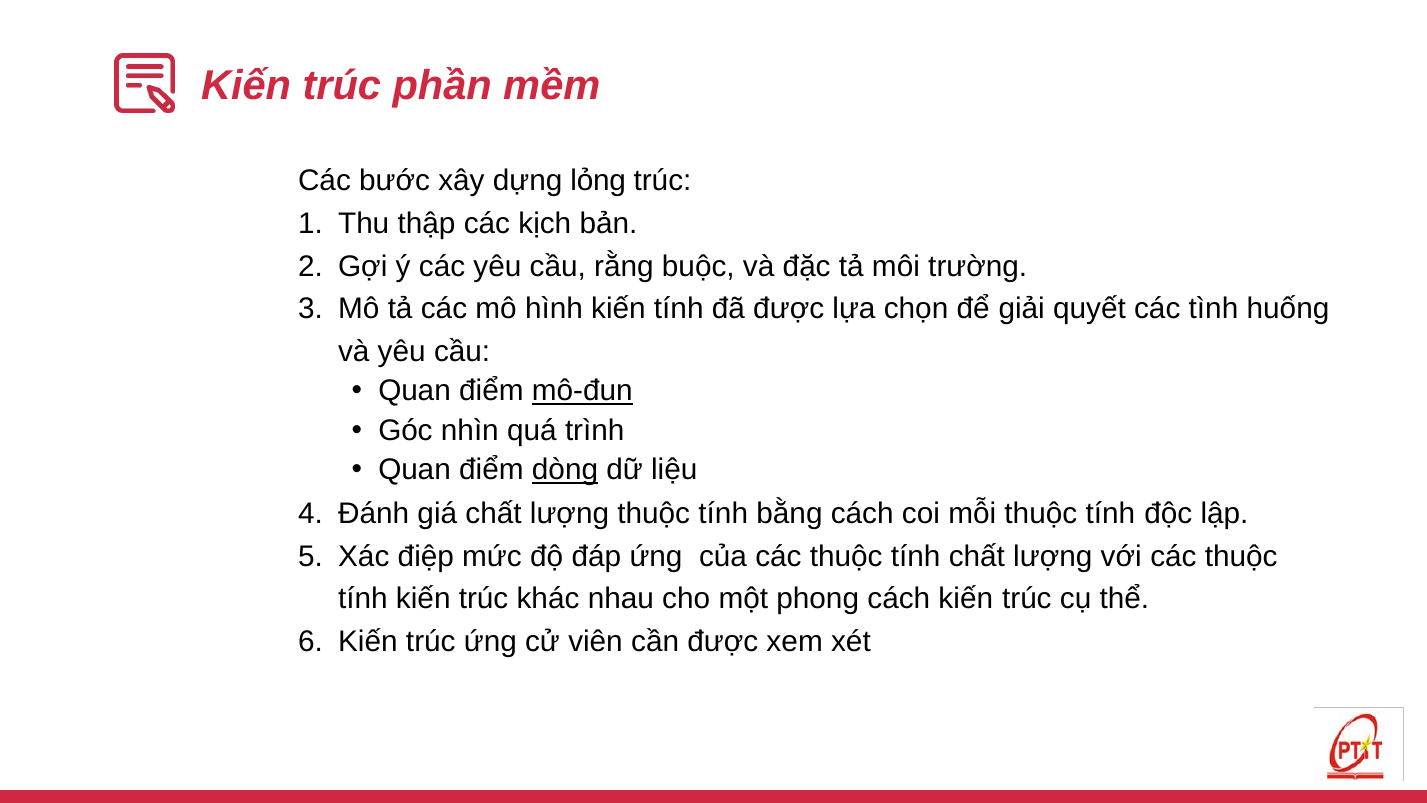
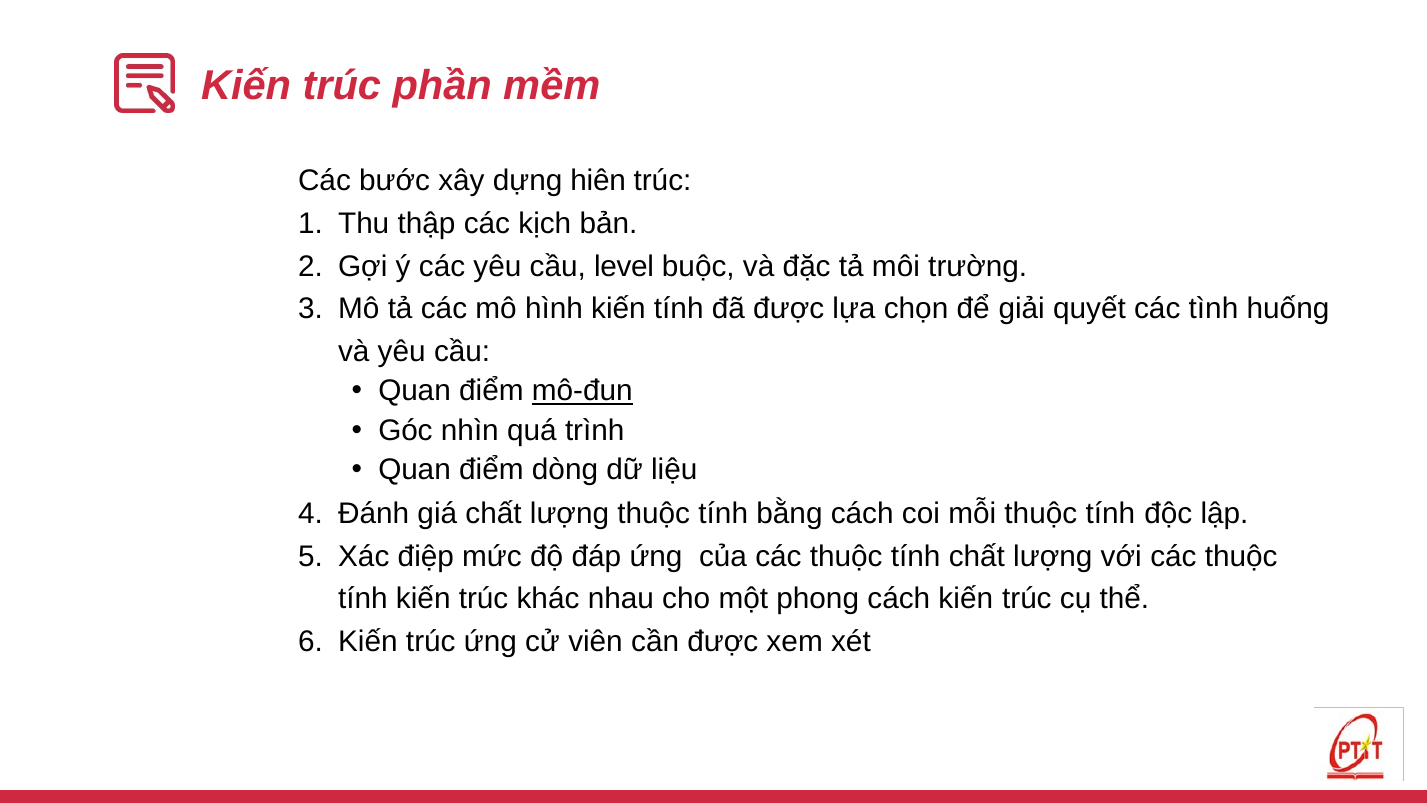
lỏng: lỏng -> hiên
rằng: rằng -> level
dòng underline: present -> none
